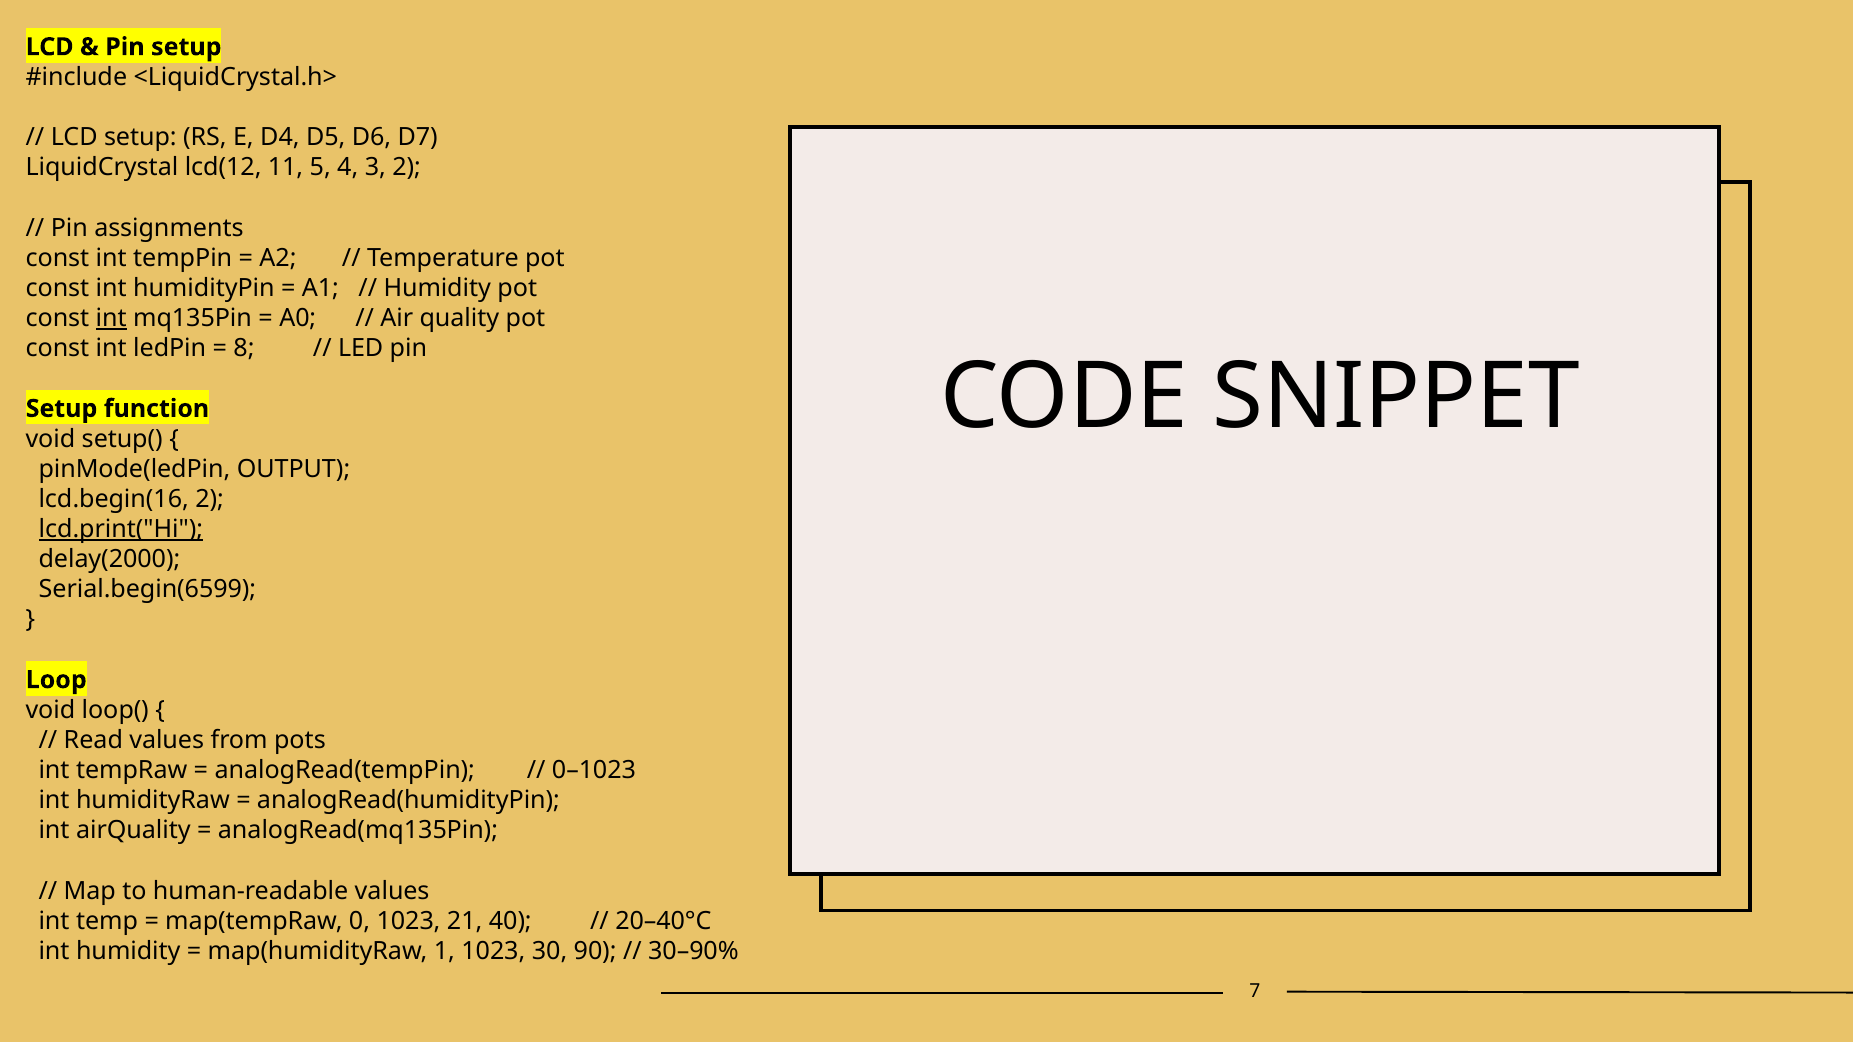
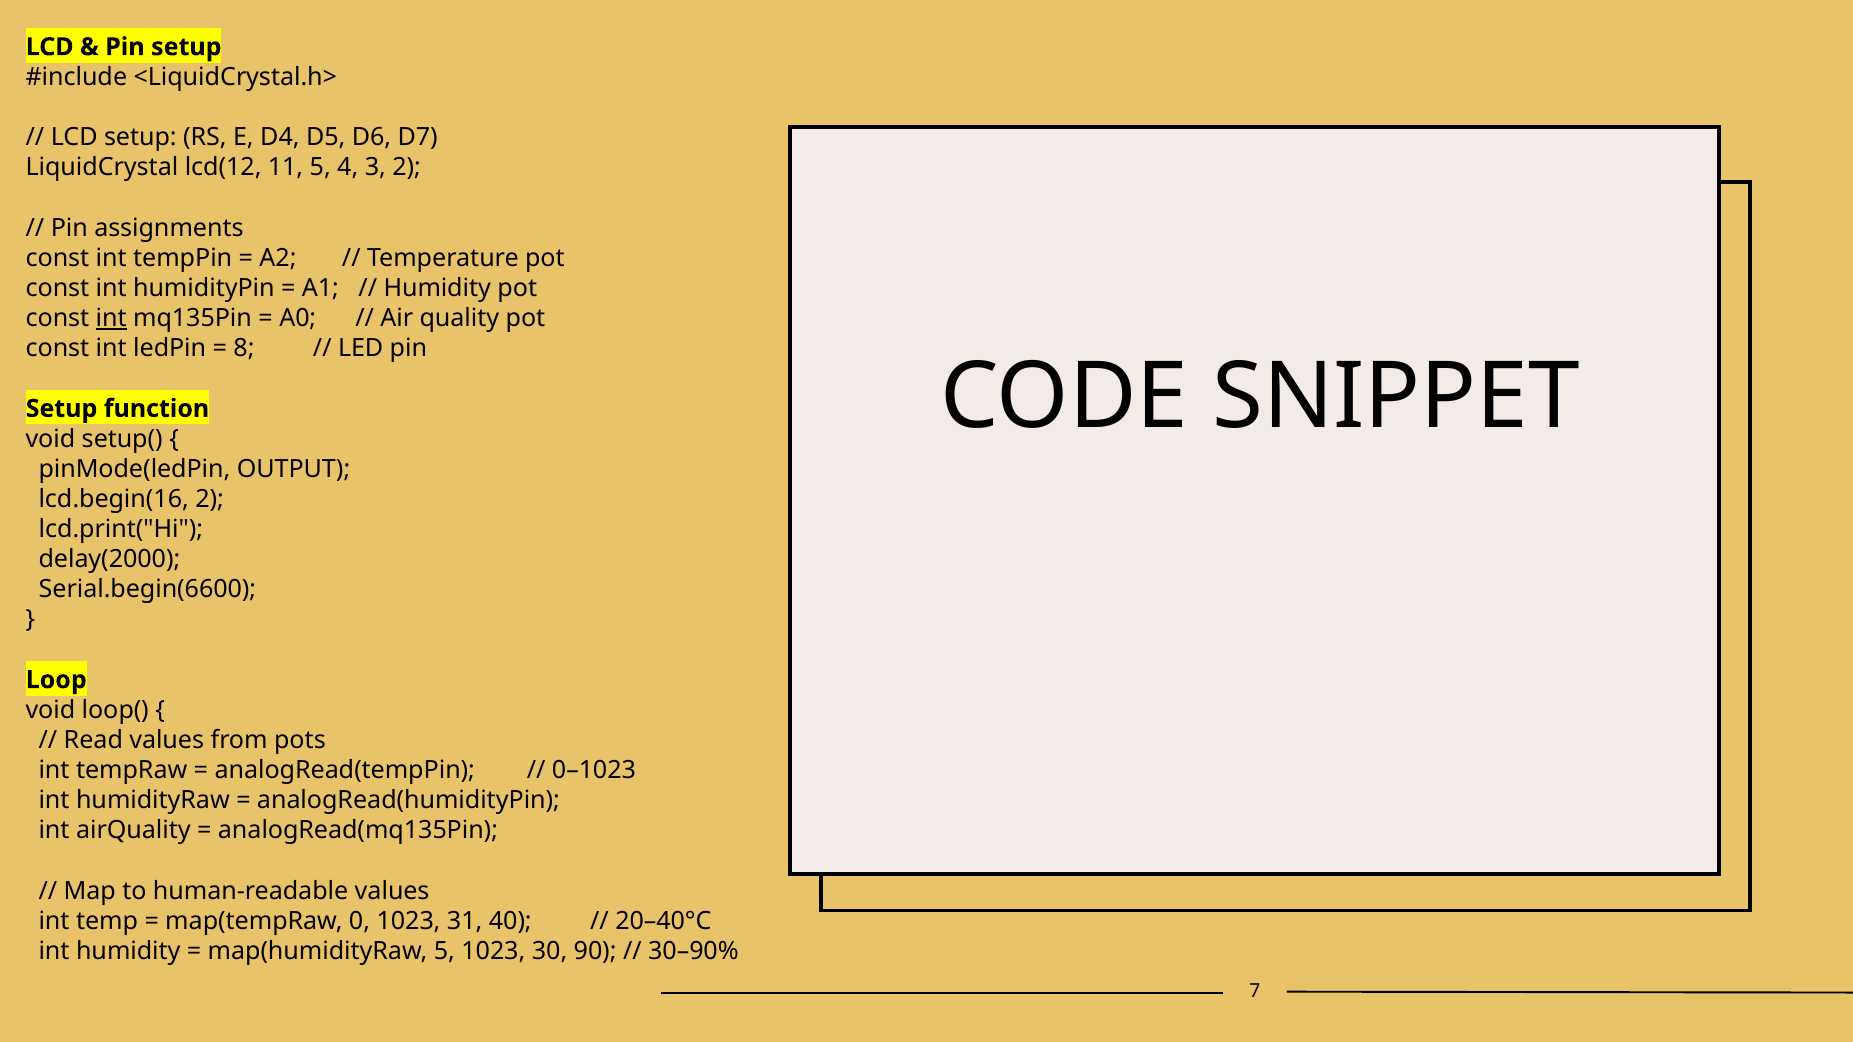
lcd.print("Hi underline: present -> none
Serial.begin(6599: Serial.begin(6599 -> Serial.begin(6600
21: 21 -> 31
map(humidityRaw 1: 1 -> 5
